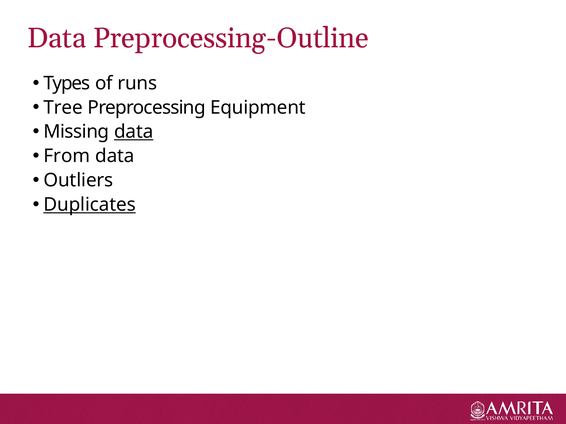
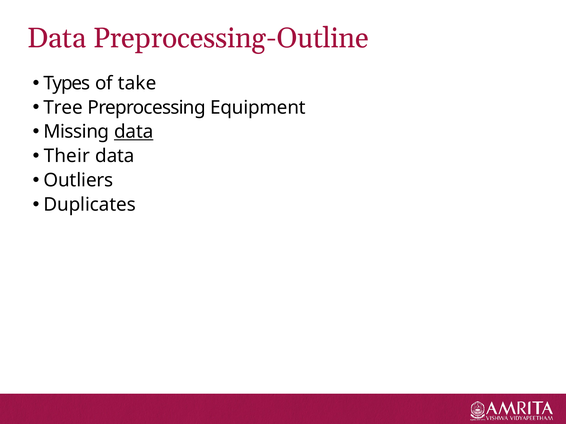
runs: runs -> take
From: From -> Their
Duplicates underline: present -> none
